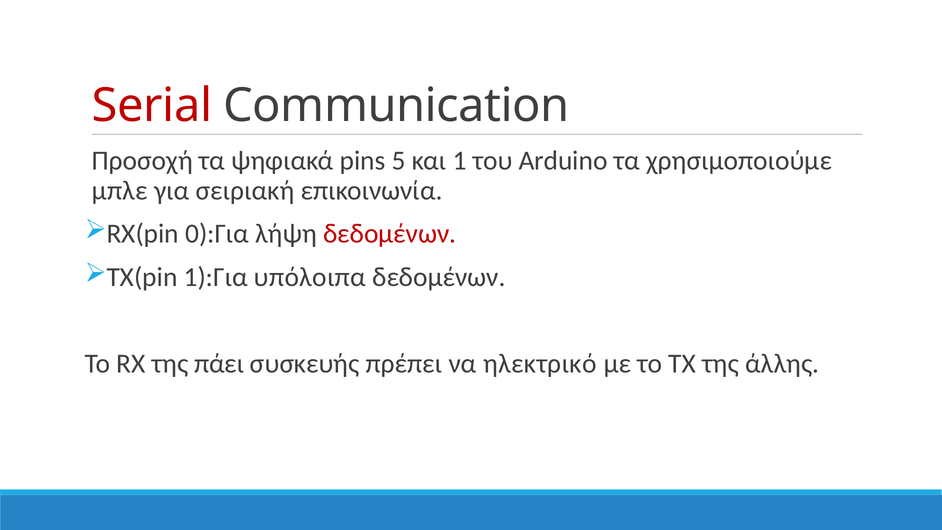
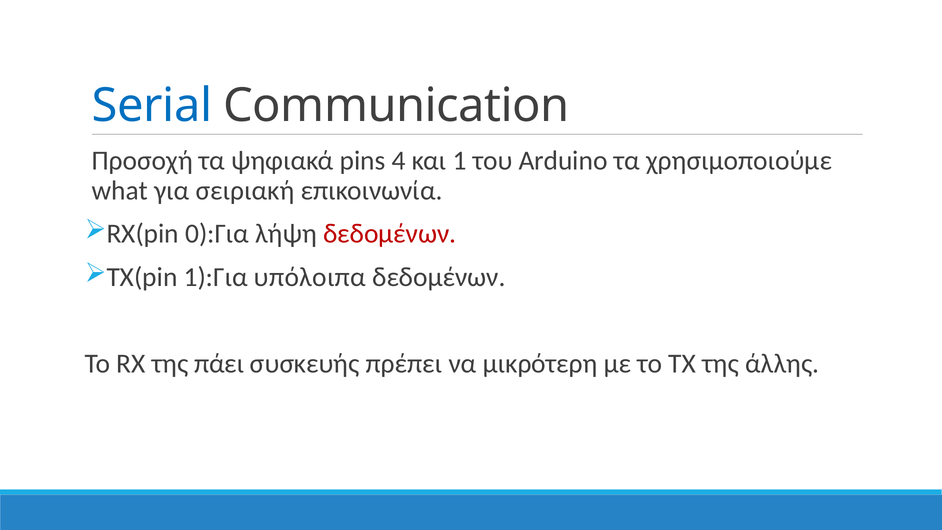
Serial colour: red -> blue
5: 5 -> 4
μπλε: μπλε -> what
ηλεκτρικό: ηλεκτρικό -> μικρότερη
